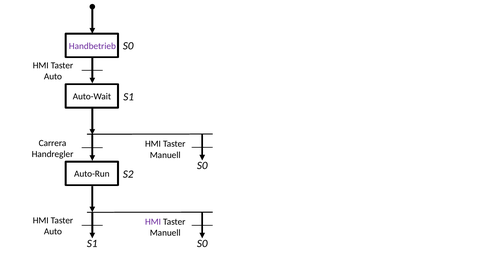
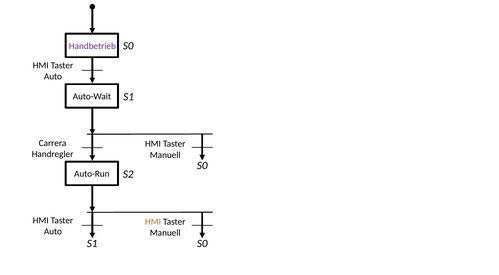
HMI at (153, 222) colour: purple -> orange
